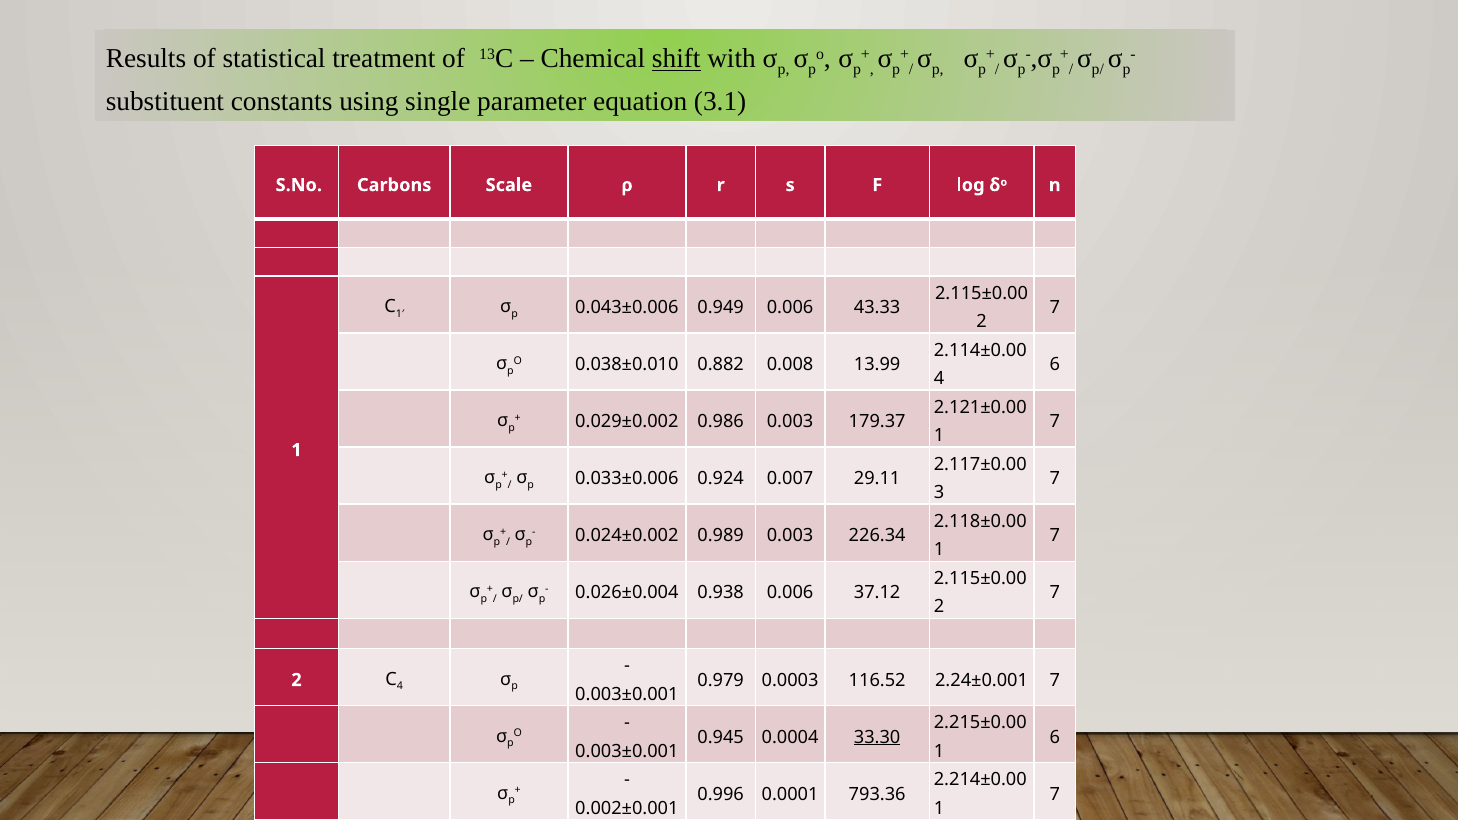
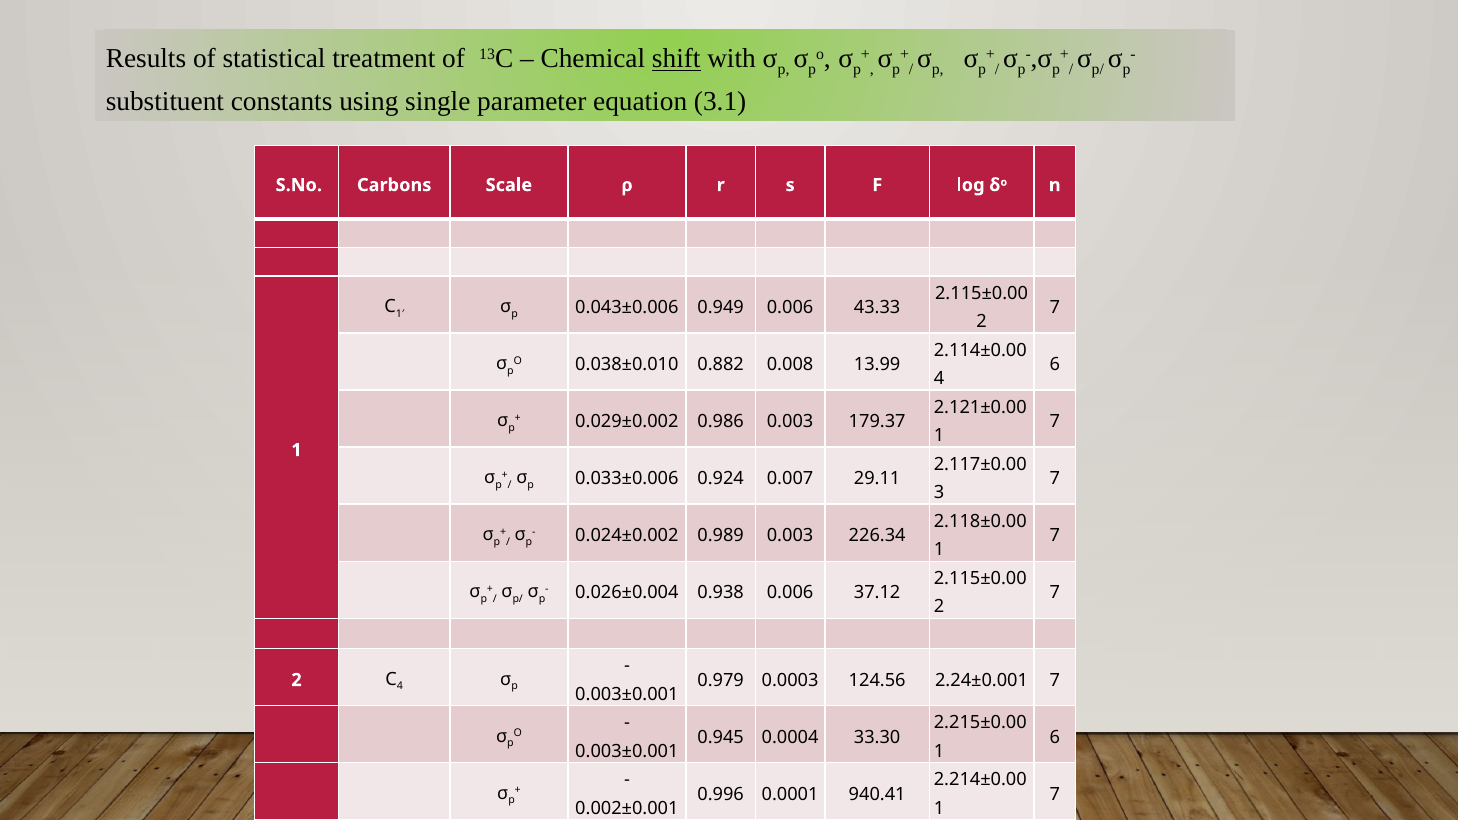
116.52: 116.52 -> 124.56
33.30 underline: present -> none
793.36: 793.36 -> 940.41
